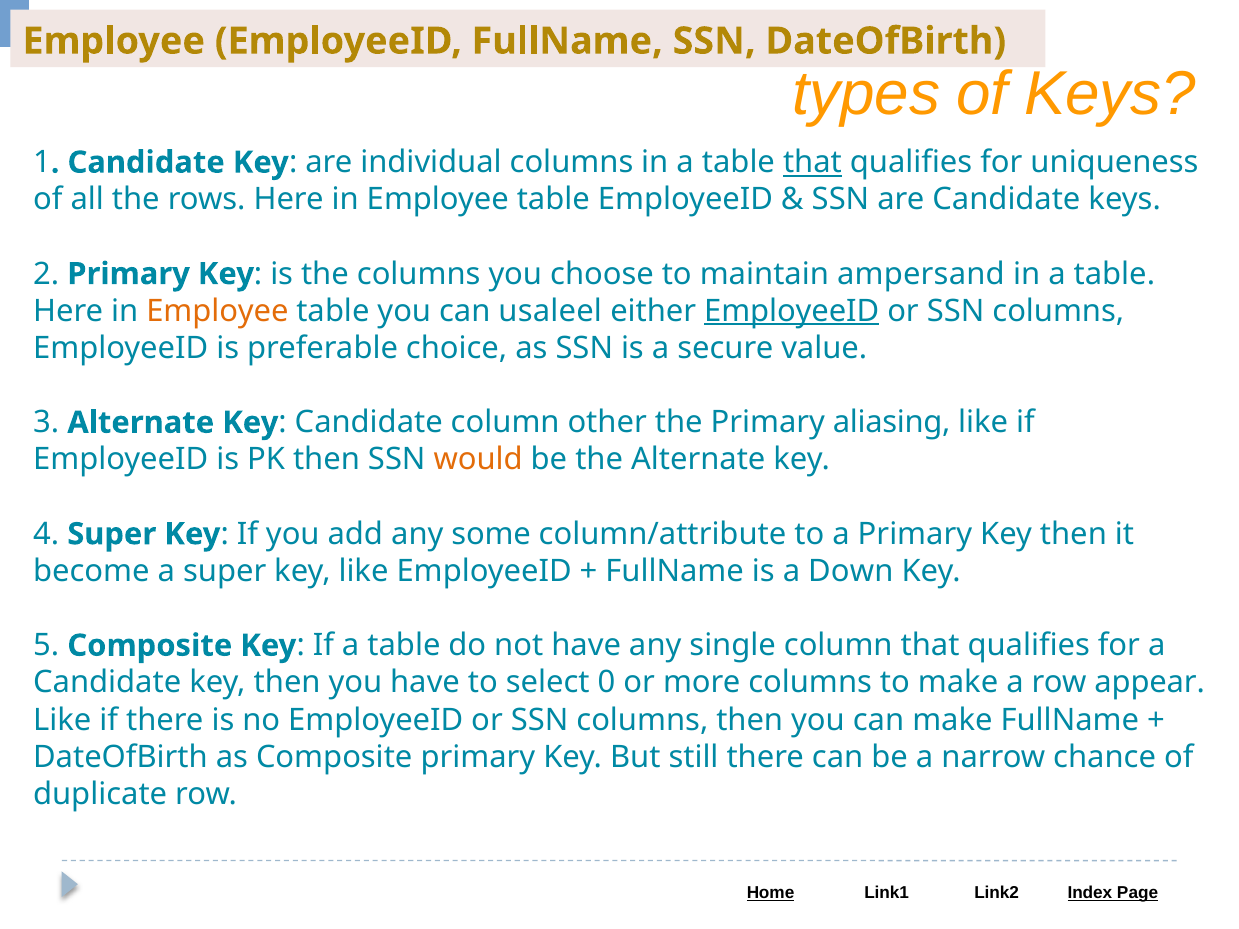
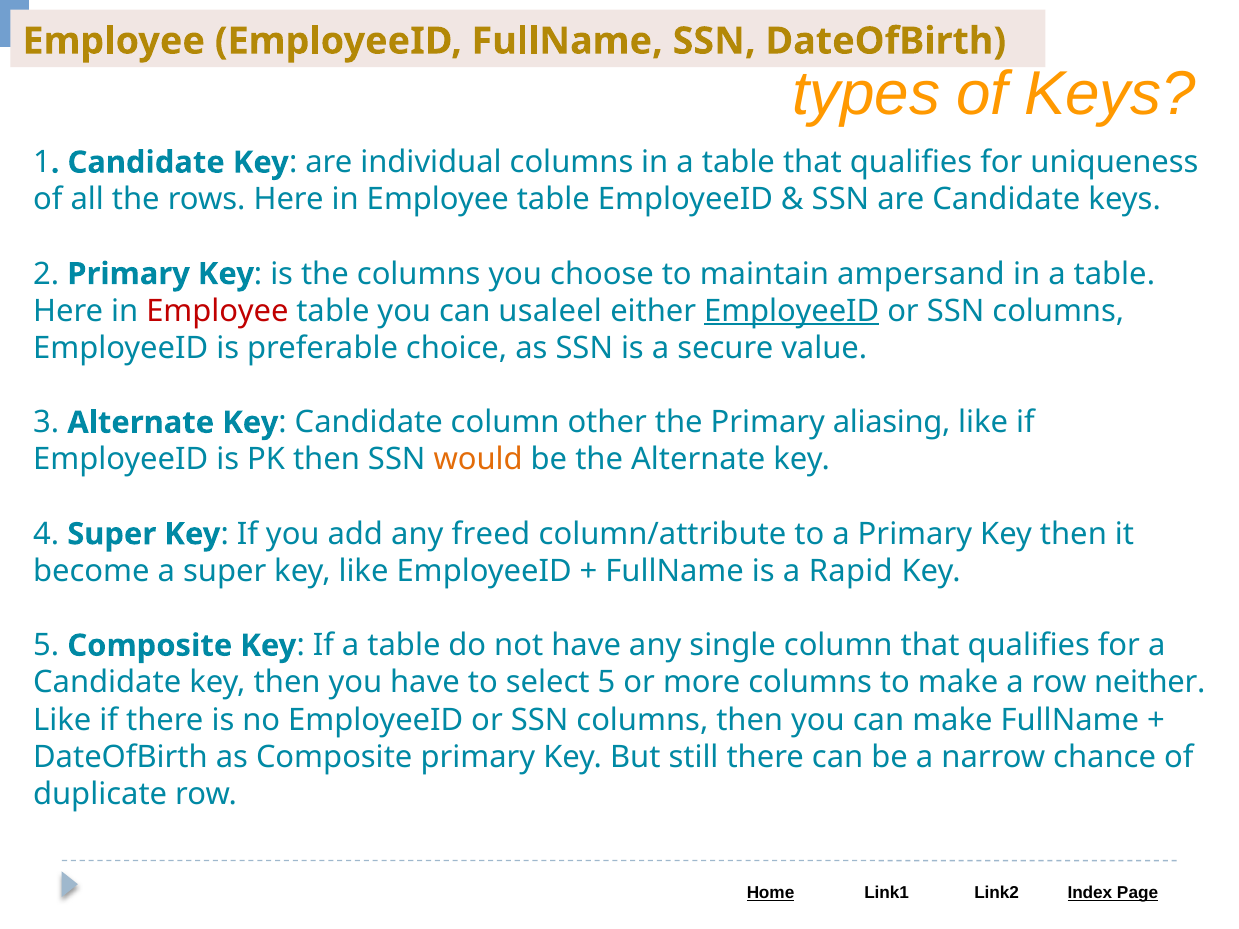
that at (812, 163) underline: present -> none
Employee at (217, 311) colour: orange -> red
some: some -> freed
Down: Down -> Rapid
select 0: 0 -> 5
appear: appear -> neither
